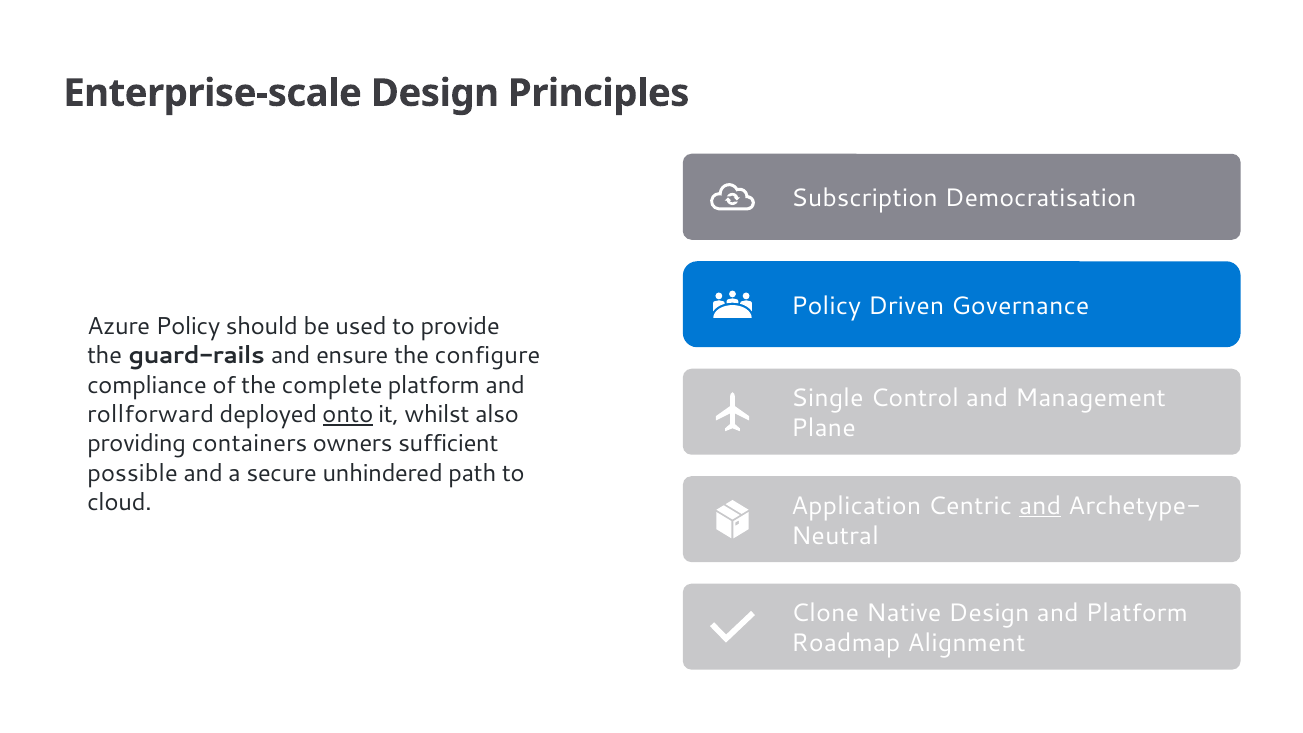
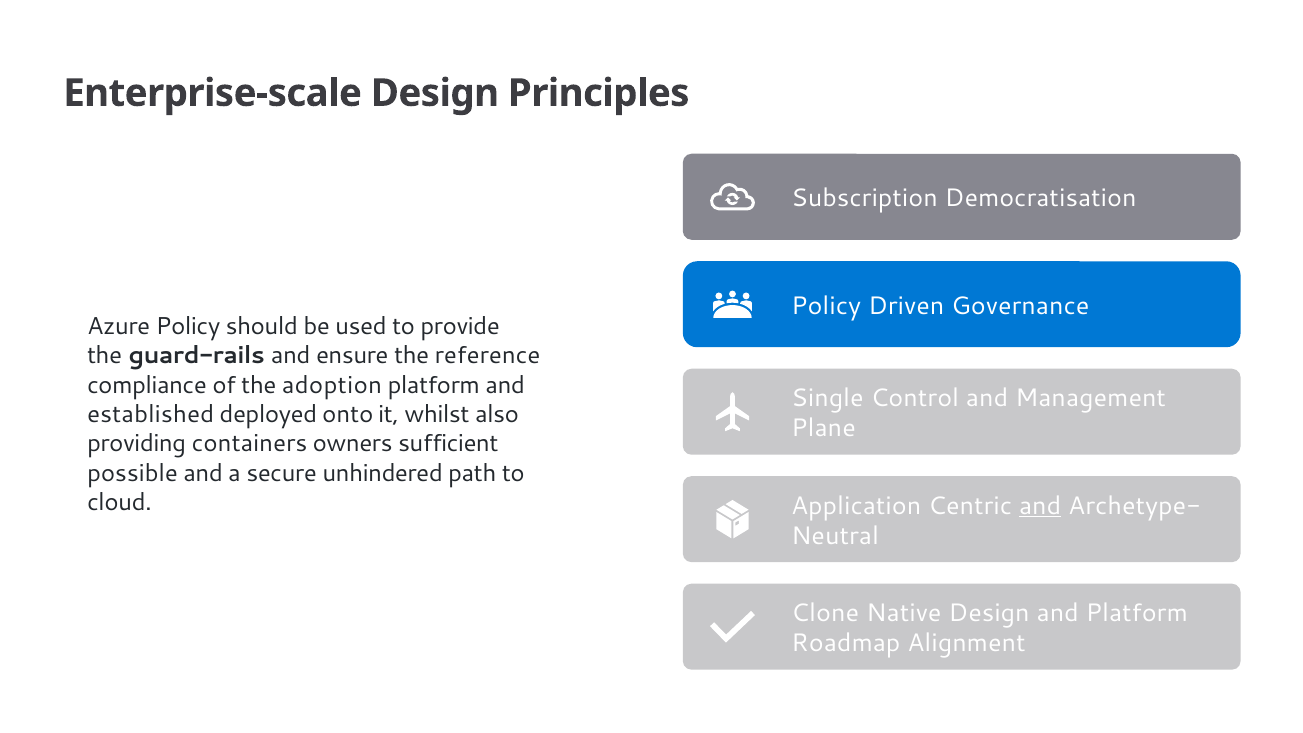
configure: configure -> reference
complete: complete -> adoption
rollforward: rollforward -> established
onto underline: present -> none
